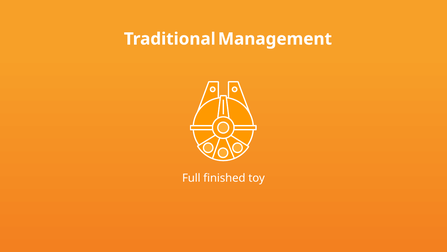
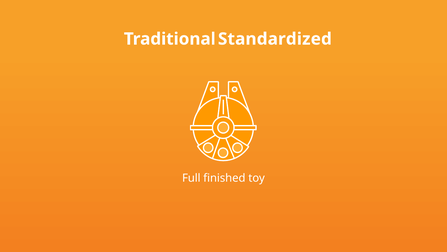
Management: Management -> Standardized
